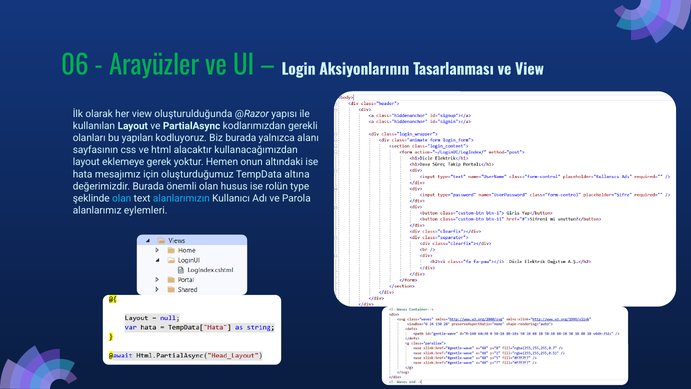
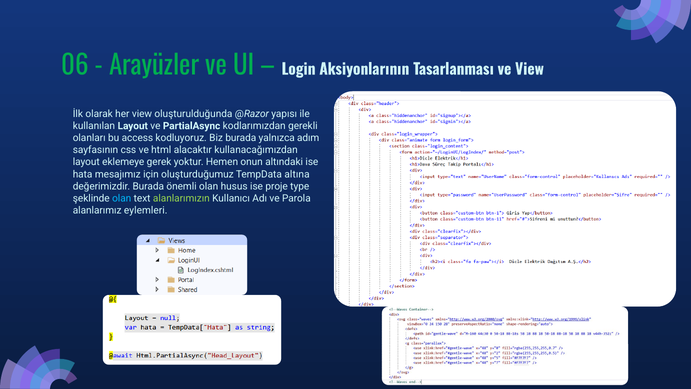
yapıları: yapıları -> access
alanı: alanı -> adım
rolün: rolün -> proje
alanlarımızın colour: light blue -> light green
